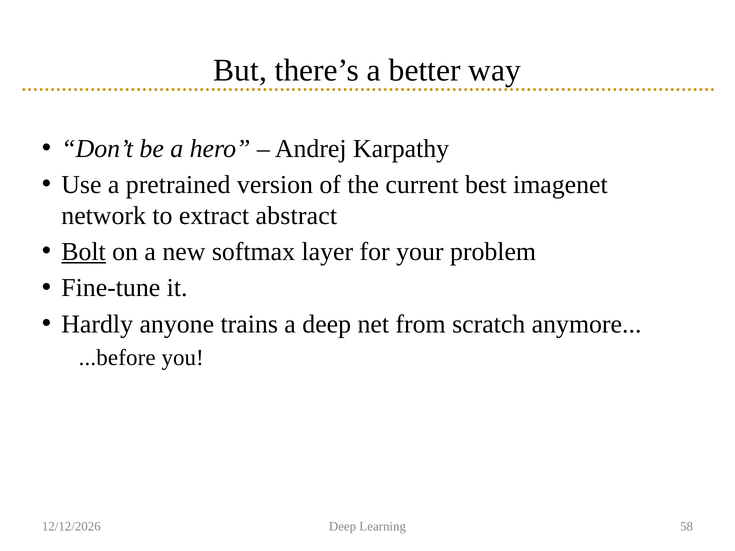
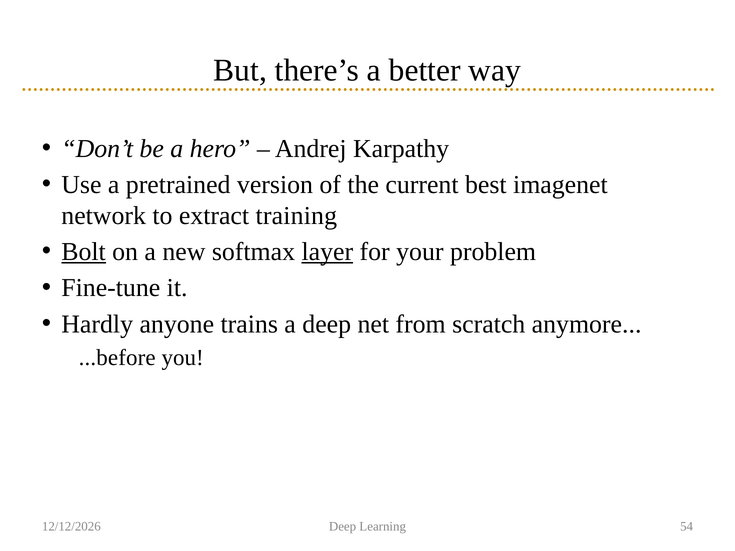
abstract: abstract -> training
layer underline: none -> present
58: 58 -> 54
